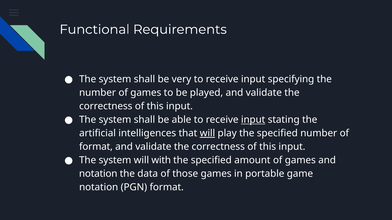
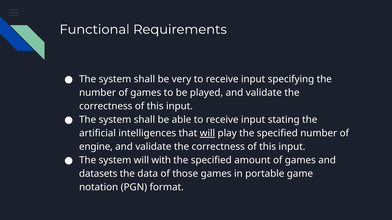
input at (253, 120) underline: present -> none
format at (96, 147): format -> engine
notation at (98, 174): notation -> datasets
